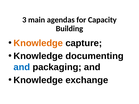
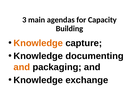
and at (22, 67) colour: blue -> orange
